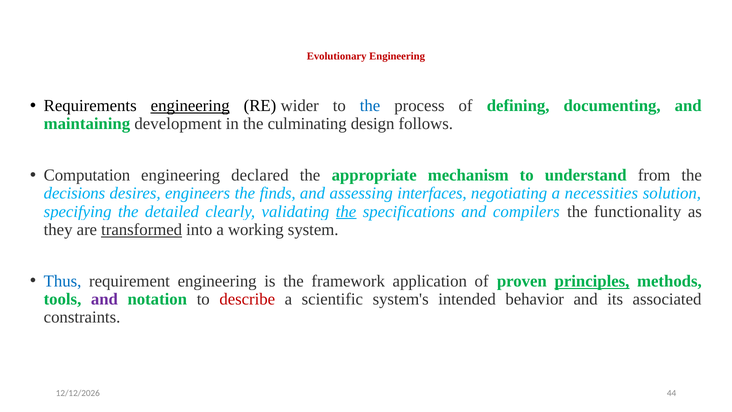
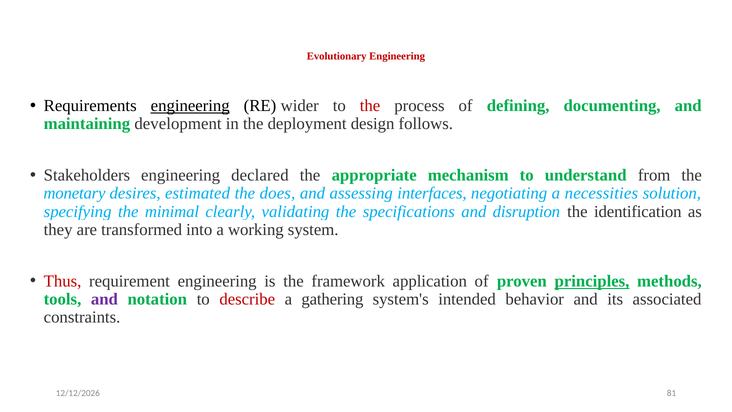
the at (370, 106) colour: blue -> red
culminating: culminating -> deployment
Computation: Computation -> Stakeholders
decisions: decisions -> monetary
engineers: engineers -> estimated
finds: finds -> does
detailed: detailed -> minimal
the at (346, 211) underline: present -> none
compilers: compilers -> disruption
functionality: functionality -> identification
transformed underline: present -> none
Thus colour: blue -> red
scientific: scientific -> gathering
44: 44 -> 81
